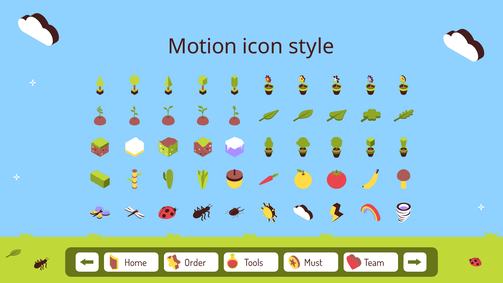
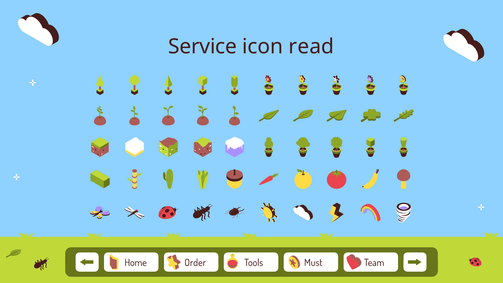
Motion: Motion -> Service
style: style -> read
